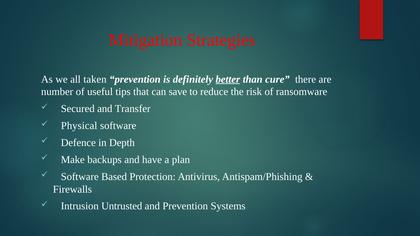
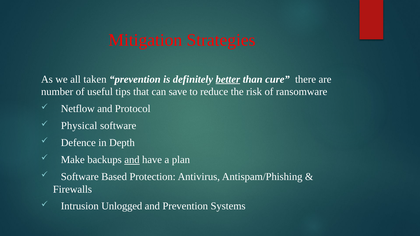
Secured: Secured -> Netflow
Transfer: Transfer -> Protocol
and at (132, 160) underline: none -> present
Untrusted: Untrusted -> Unlogged
